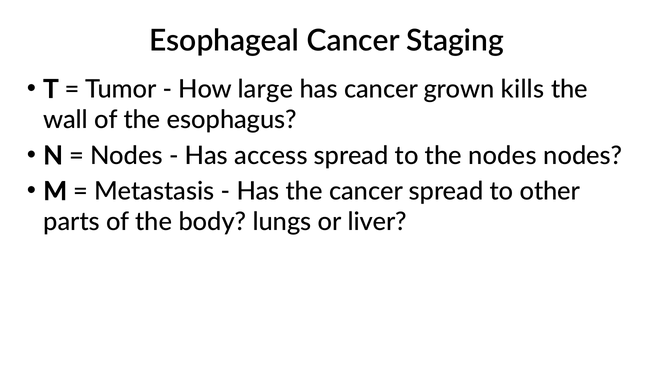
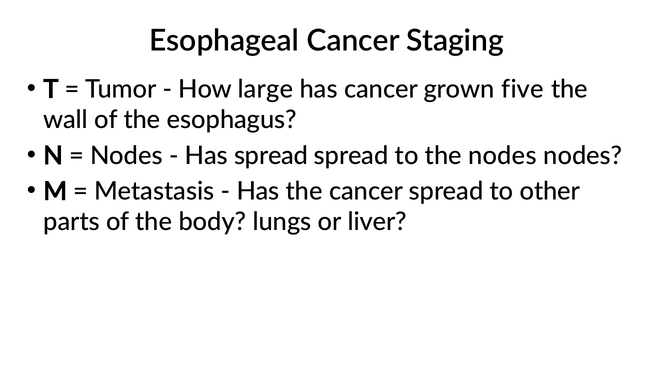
kills: kills -> five
Has access: access -> spread
